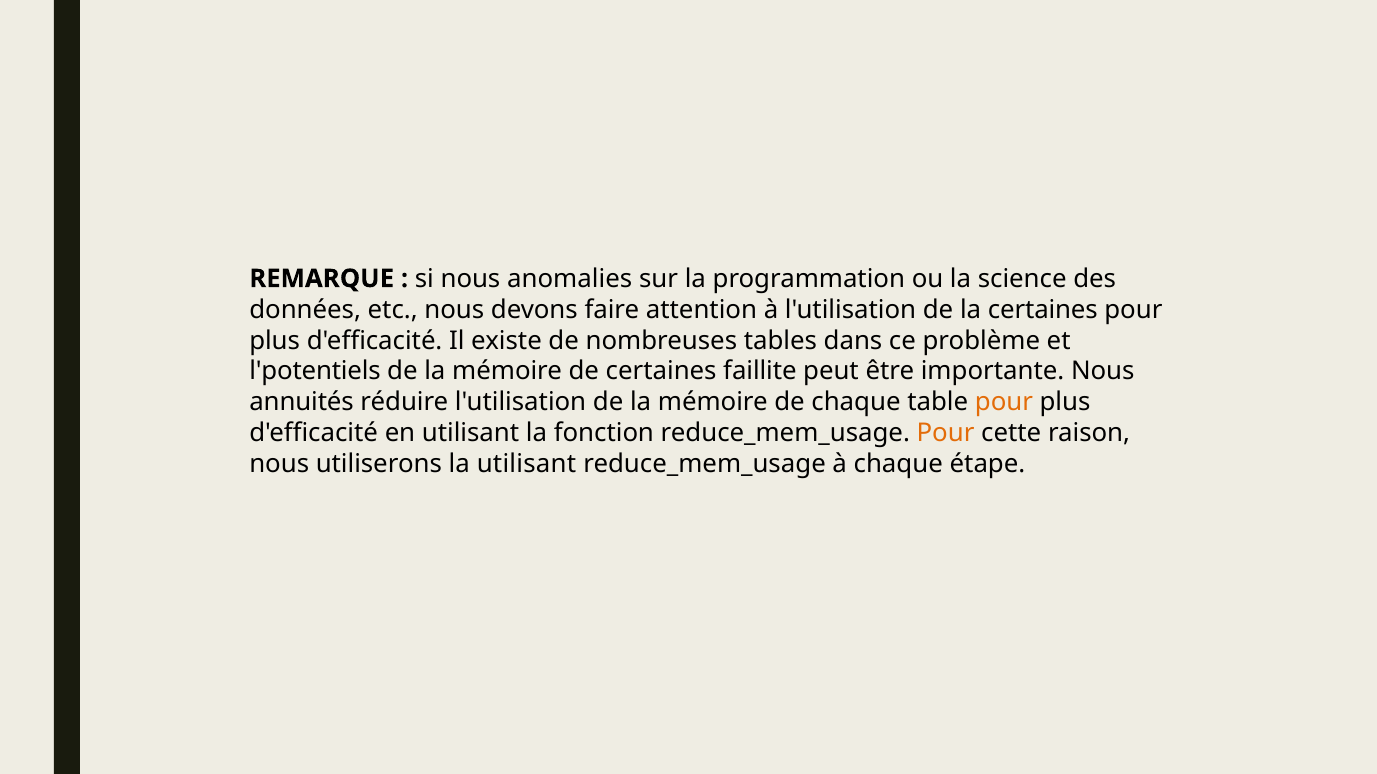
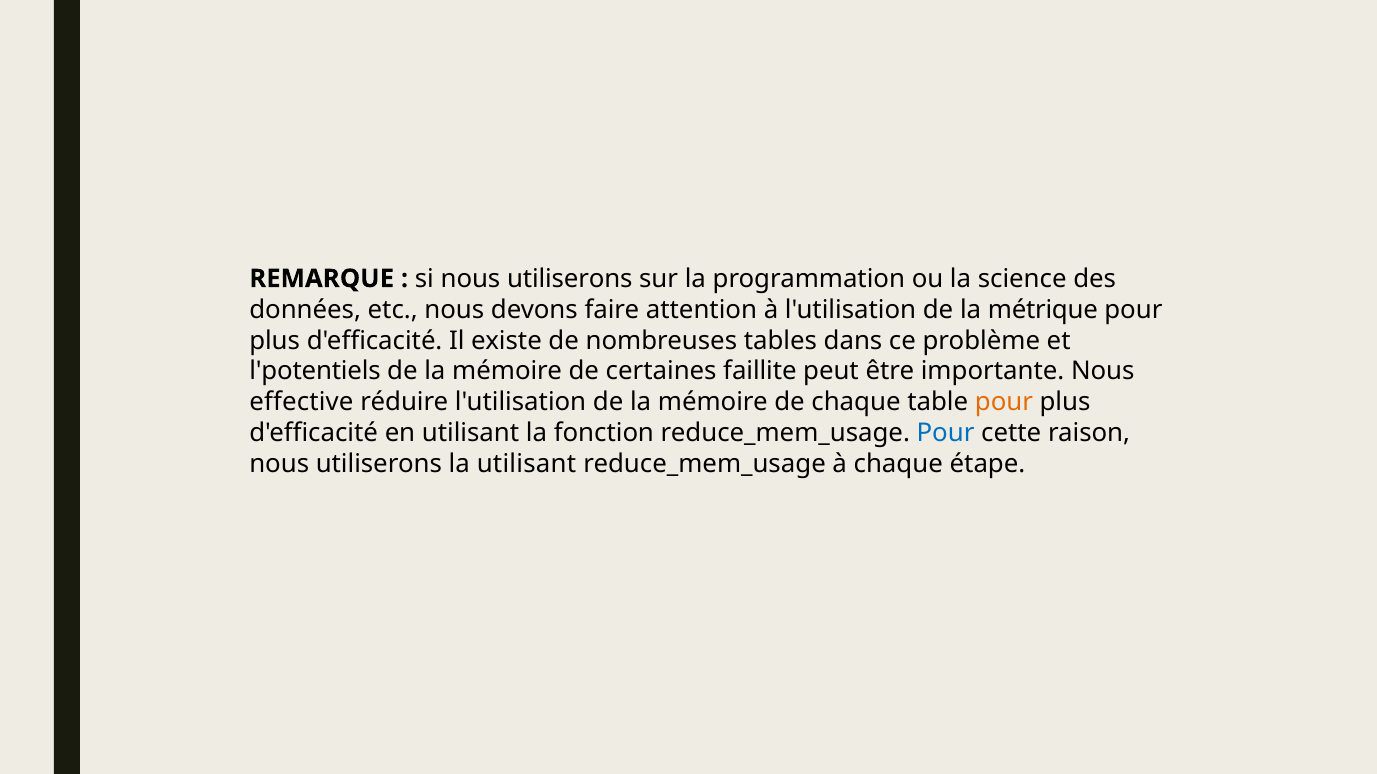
si nous anomalies: anomalies -> utiliserons
la certaines: certaines -> métrique
annuités: annuités -> effective
Pour at (946, 434) colour: orange -> blue
